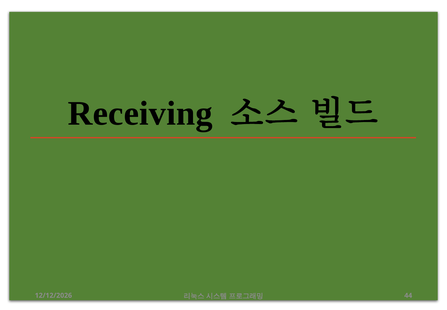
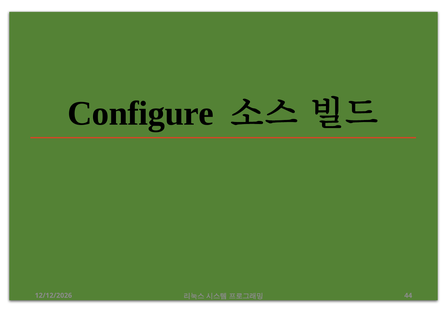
Receiving: Receiving -> Configure
